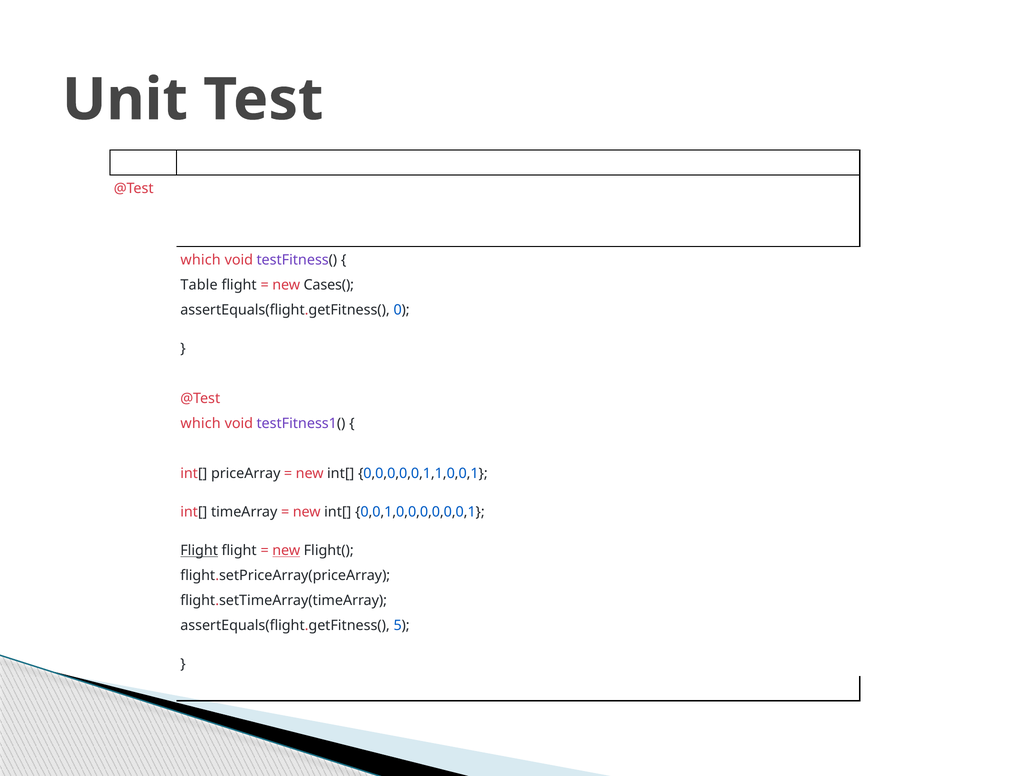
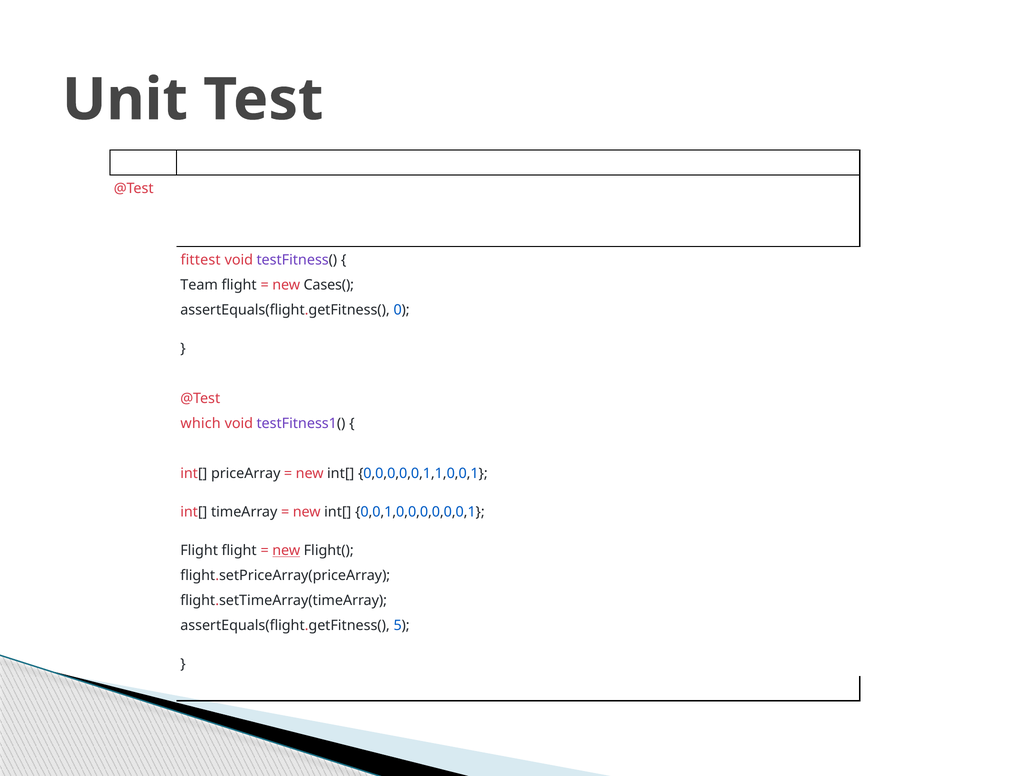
which at (201, 260): which -> fittest
Table: Table -> Team
Flight at (199, 551) underline: present -> none
